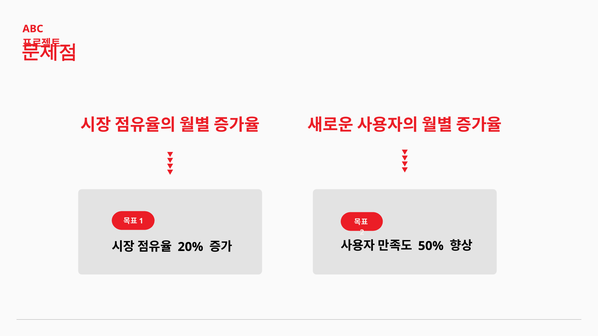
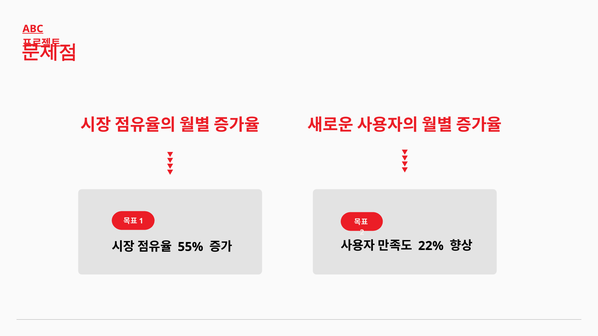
ABC underline: none -> present
50%: 50% -> 22%
20%: 20% -> 55%
